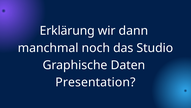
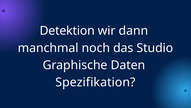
Erklärung: Erklärung -> Detektion
Presentation: Presentation -> Spezifikation
